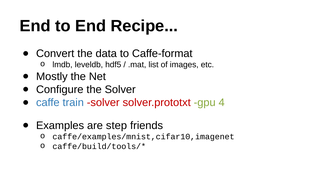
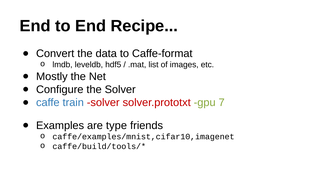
4: 4 -> 7
step: step -> type
